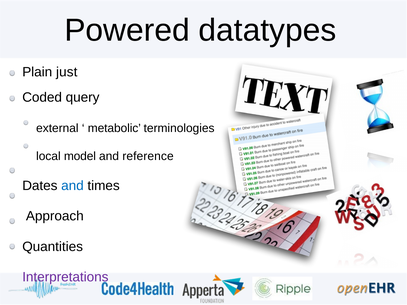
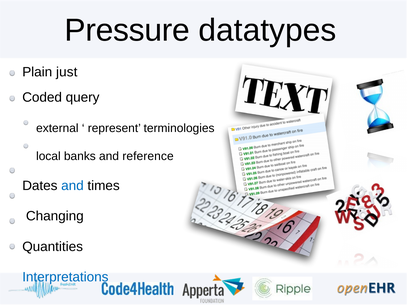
Powered: Powered -> Pressure
metabolic: metabolic -> represent
model: model -> banks
Approach: Approach -> Changing
Interpretations colour: purple -> blue
